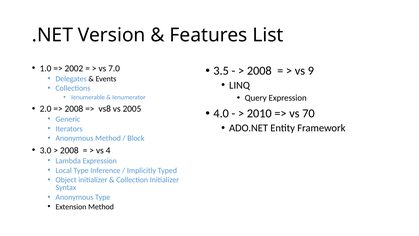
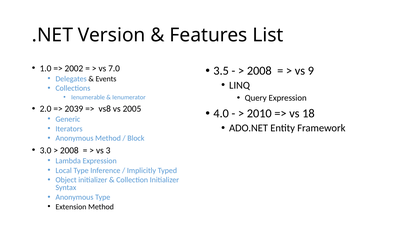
2008 at (74, 109): 2008 -> 2039
70: 70 -> 18
4: 4 -> 3
